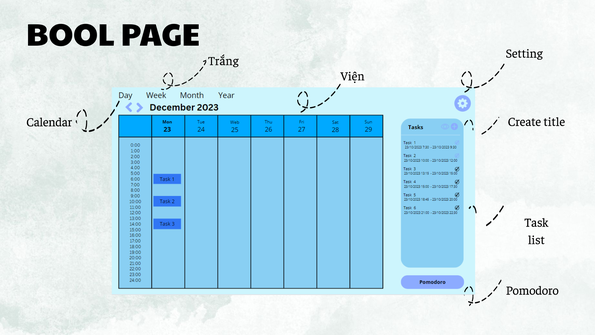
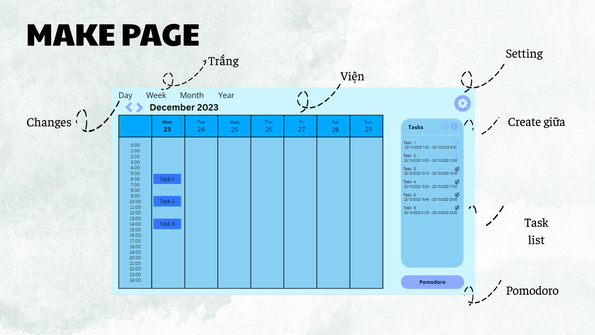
BOOL: BOOL -> MAKE
Calendar: Calendar -> Changes
title: title -> giữa
